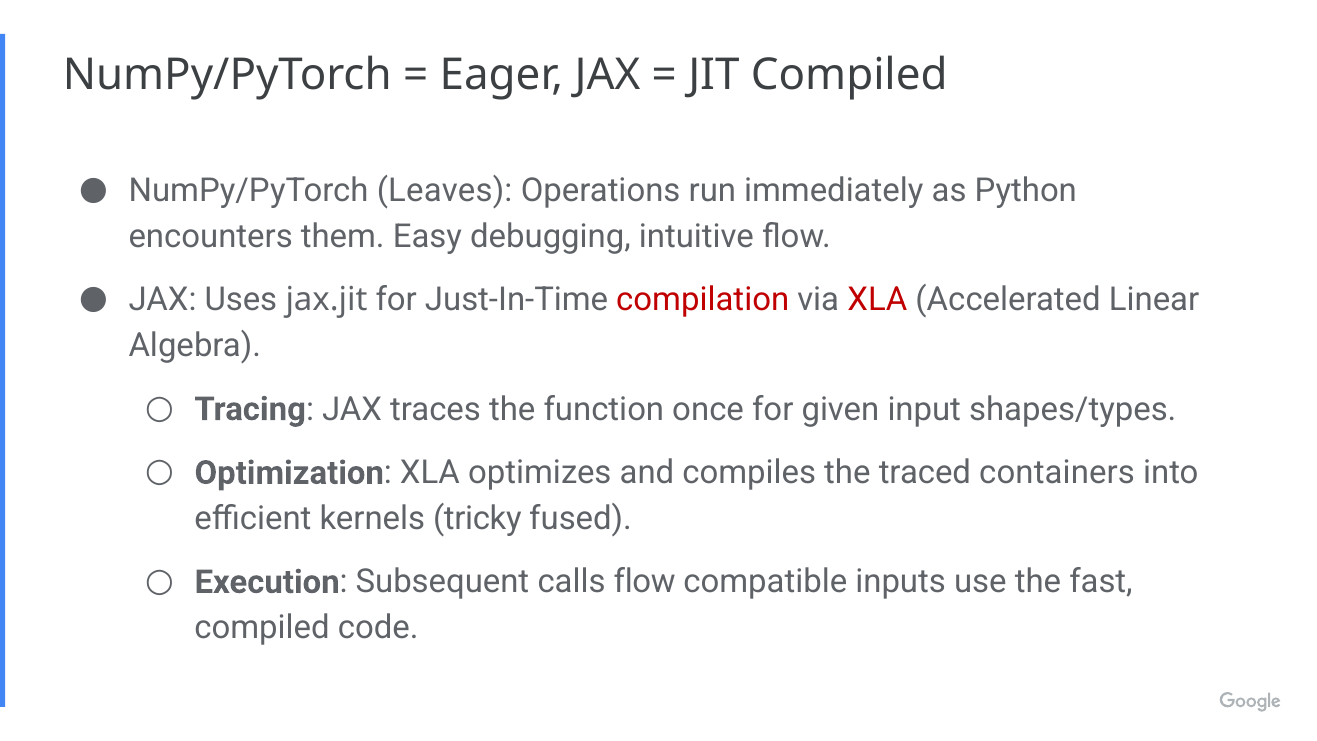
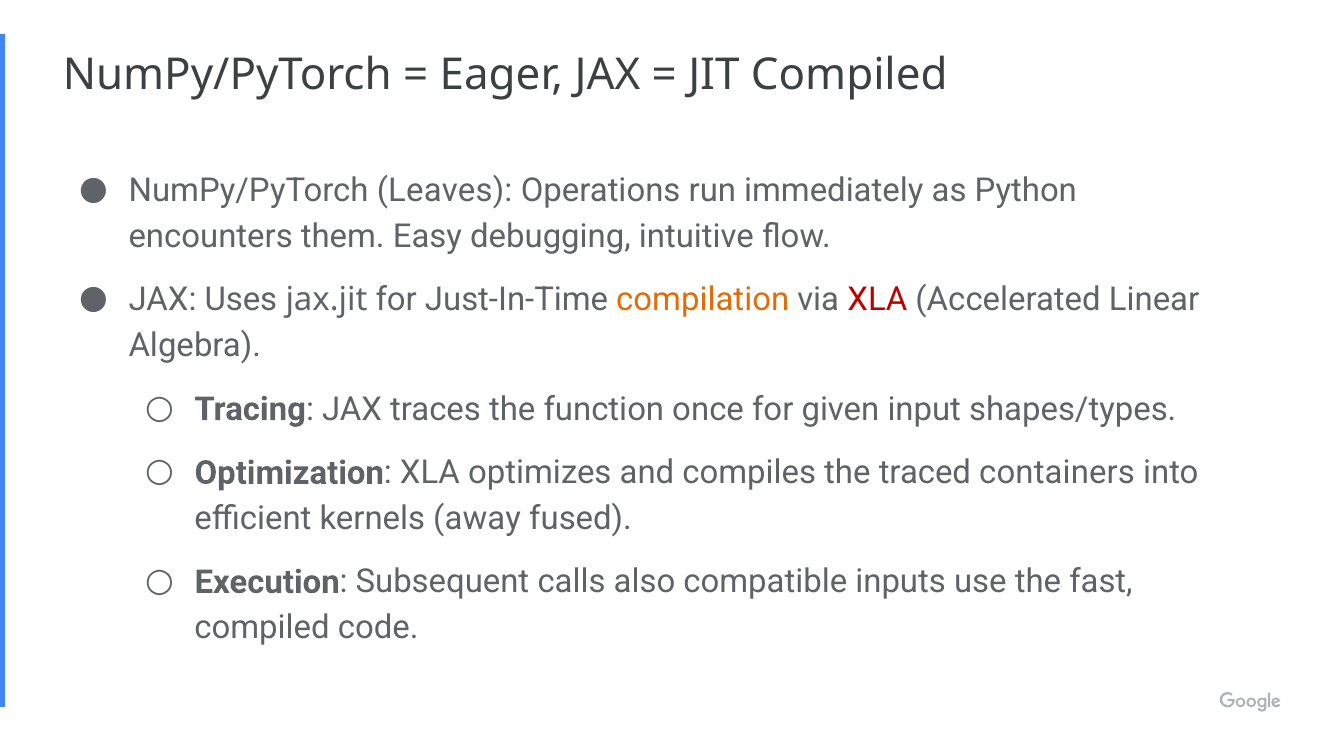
compilation colour: red -> orange
tricky: tricky -> away
calls flow: flow -> also
